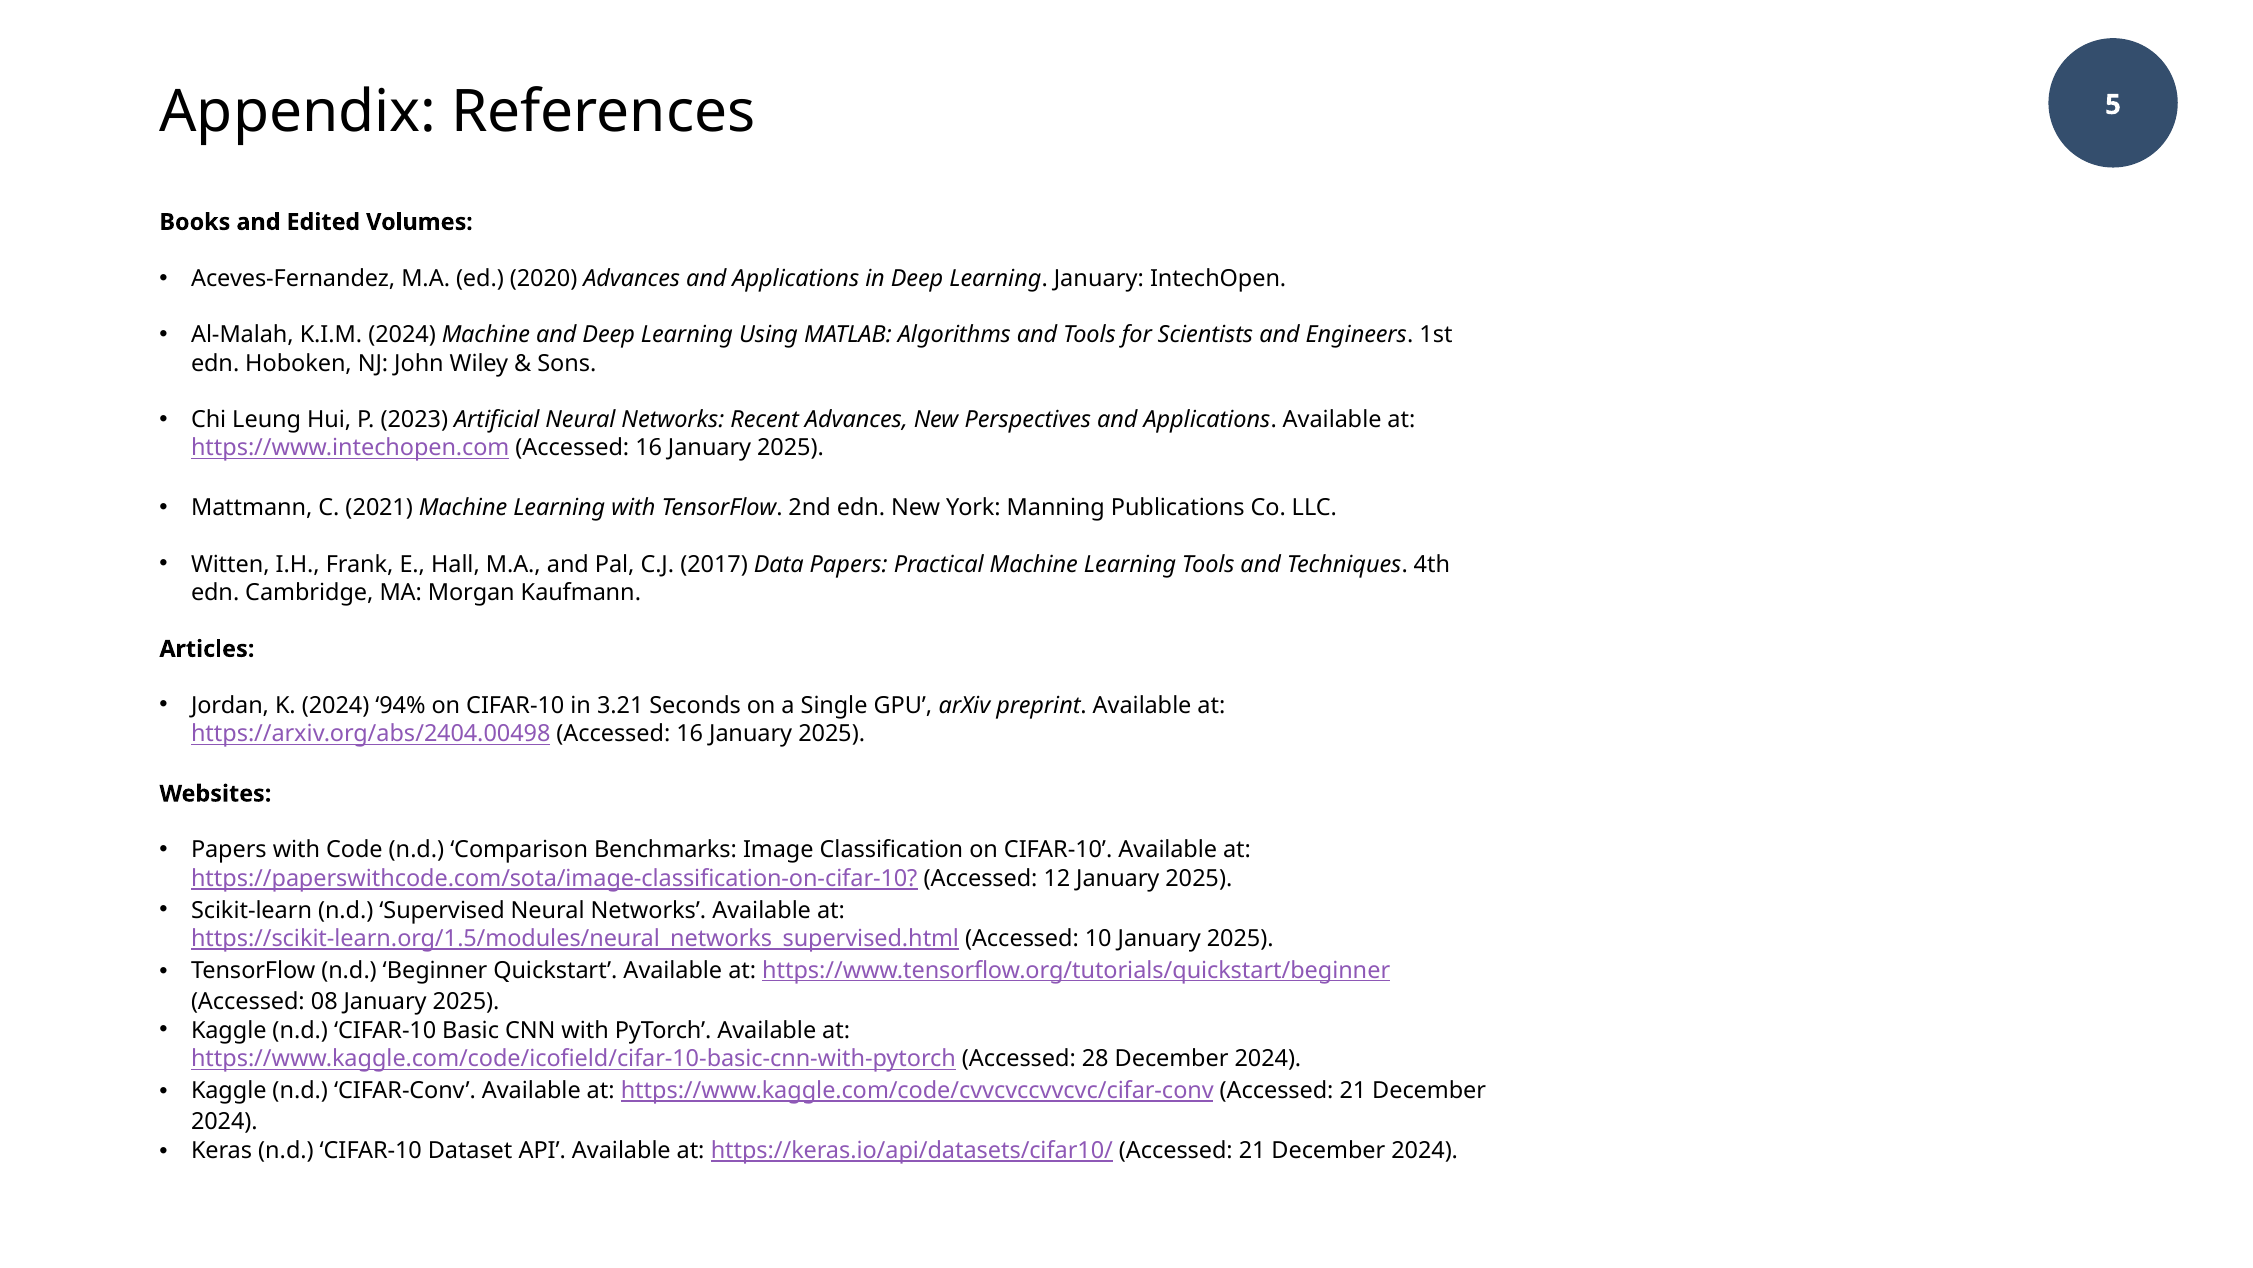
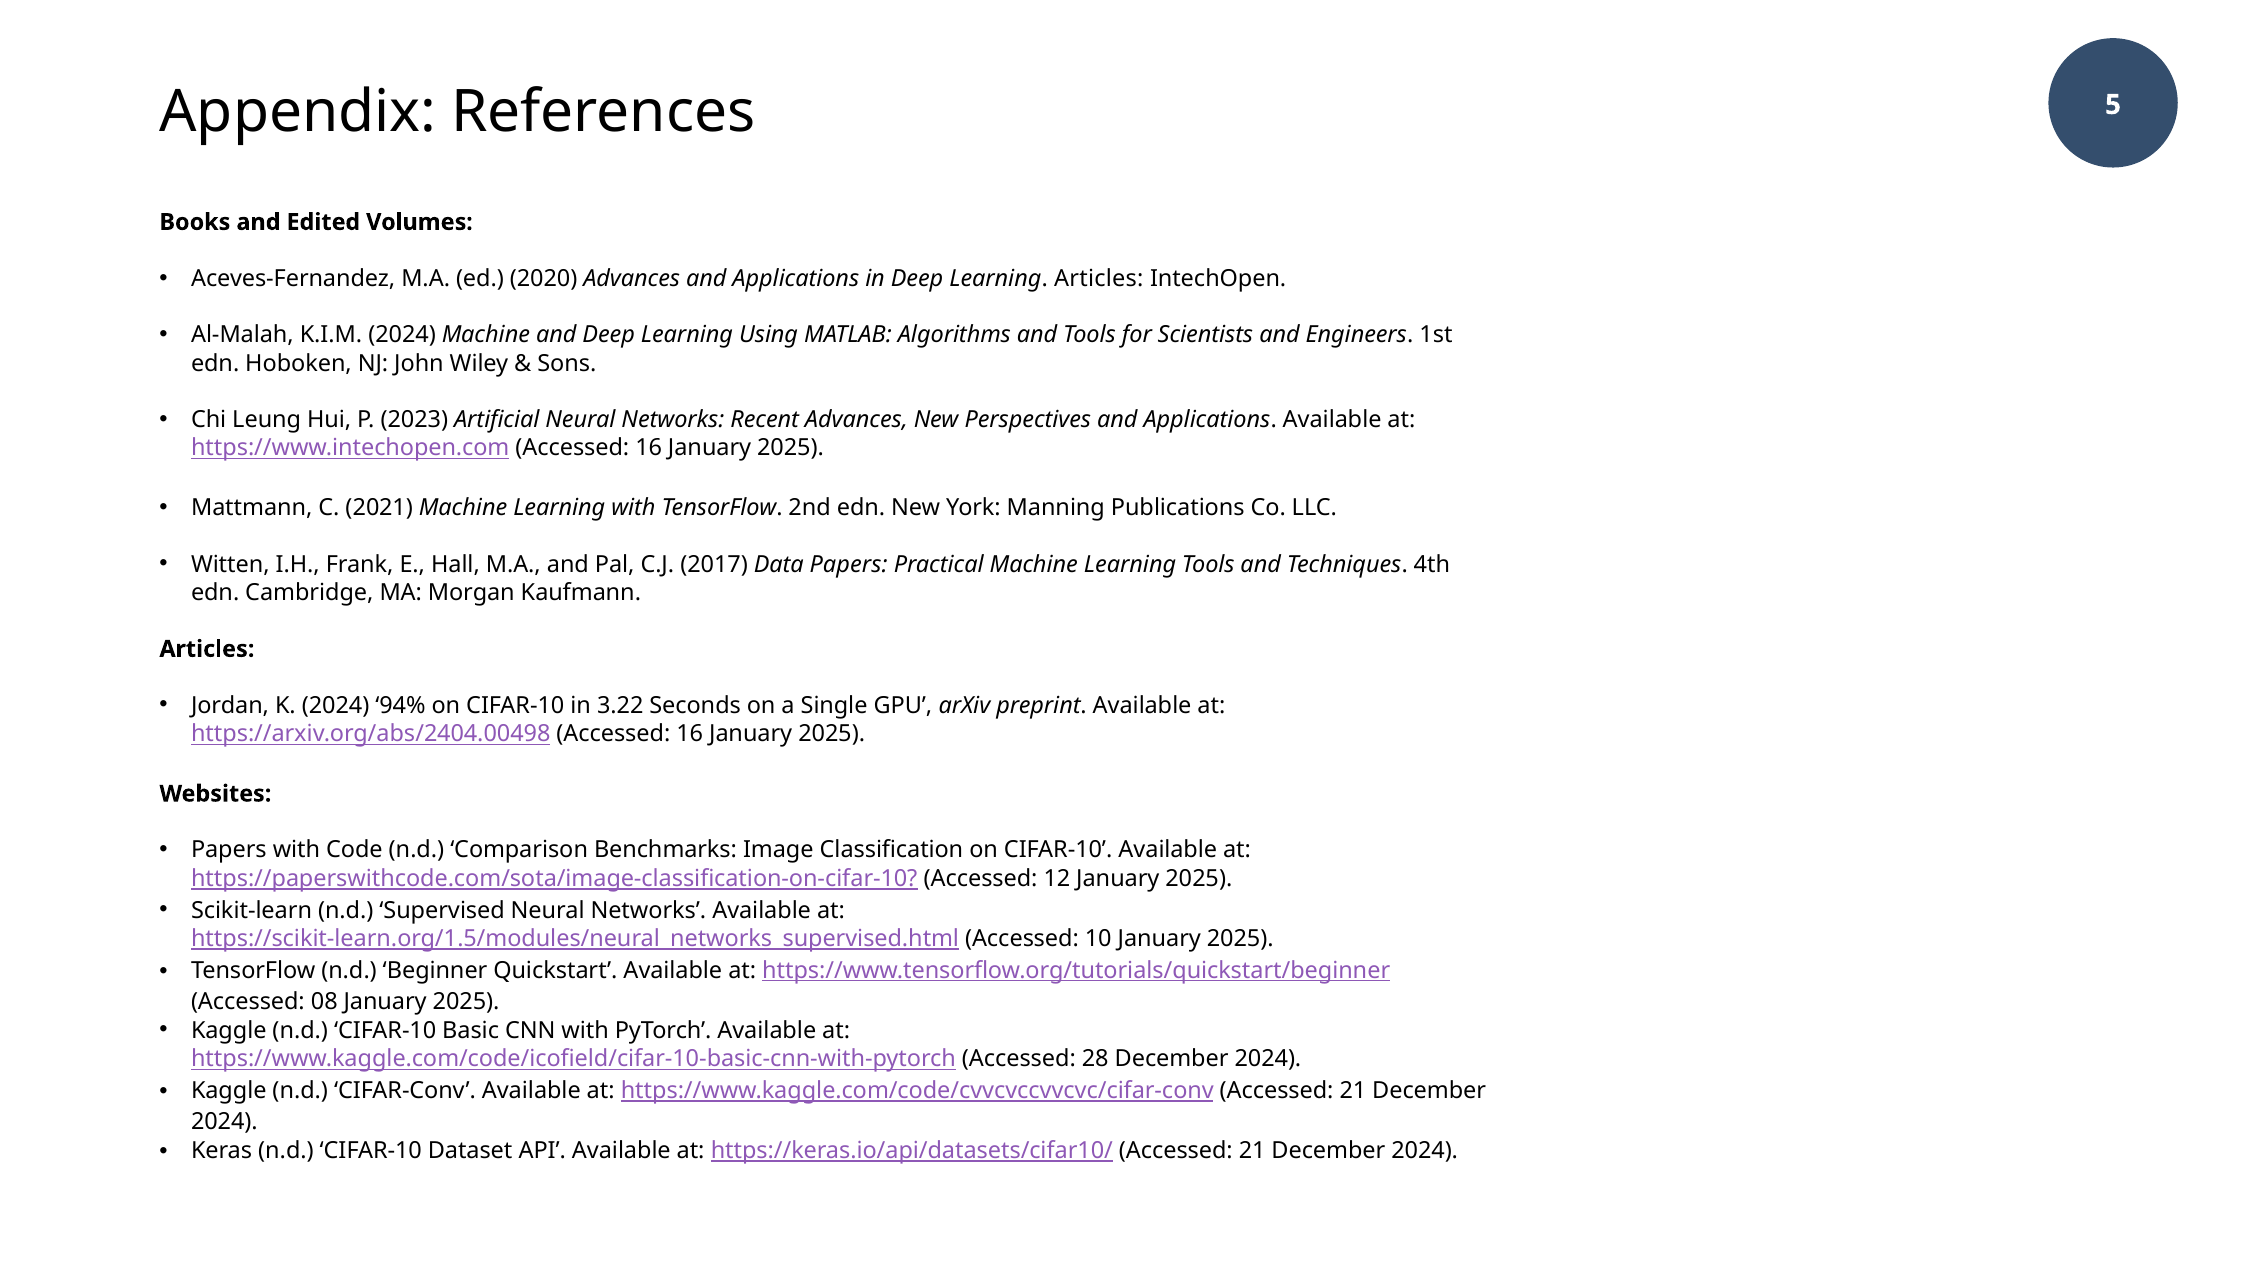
Learning January: January -> Articles
3.21: 3.21 -> 3.22
